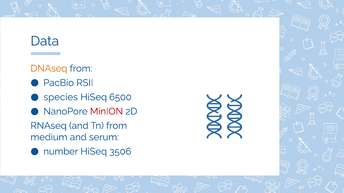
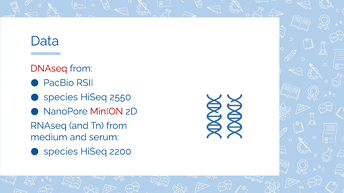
DNAseq colour: orange -> red
6500: 6500 -> 2550
number at (61, 152): number -> species
3506: 3506 -> 2200
